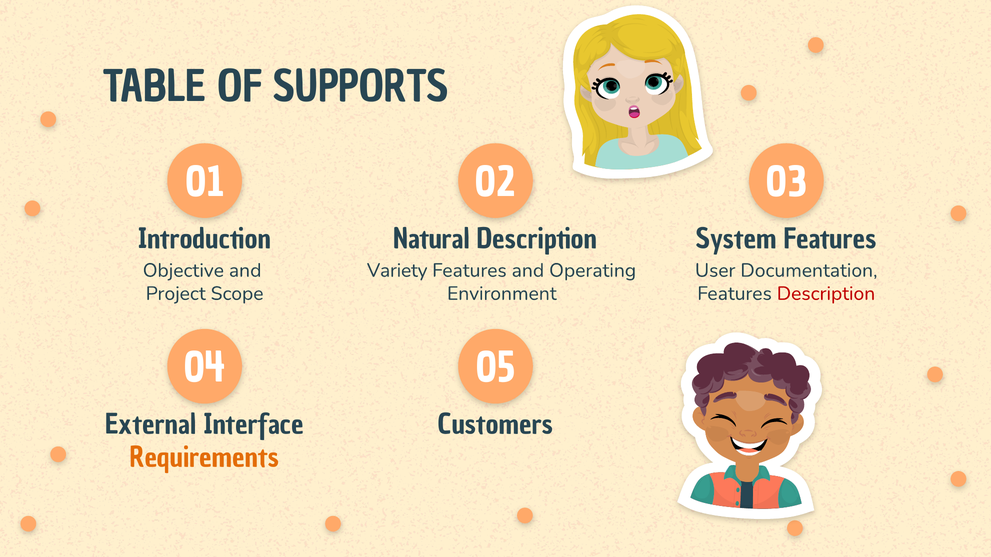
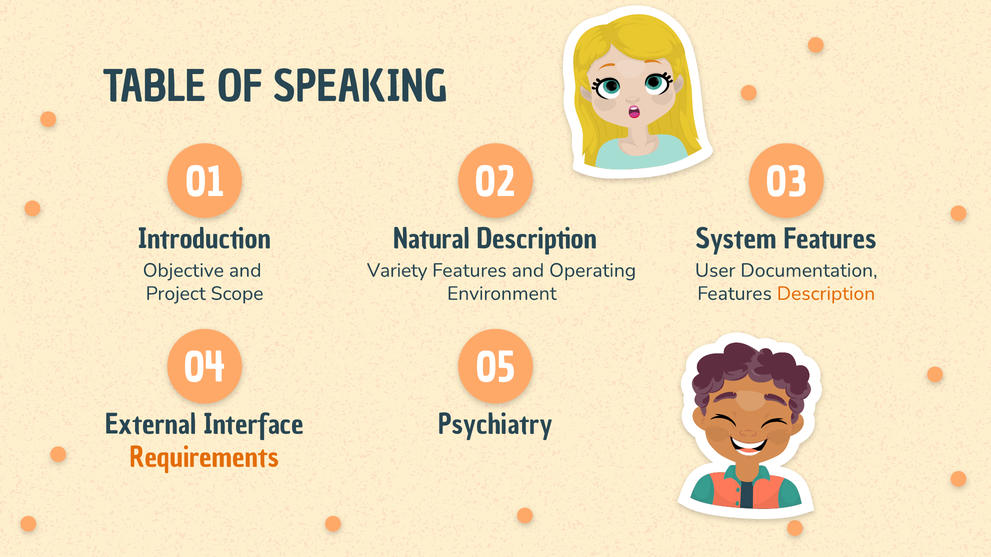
SUPPORTS: SUPPORTS -> SPEAKING
Description at (826, 294) colour: red -> orange
Customers: Customers -> Psychiatry
